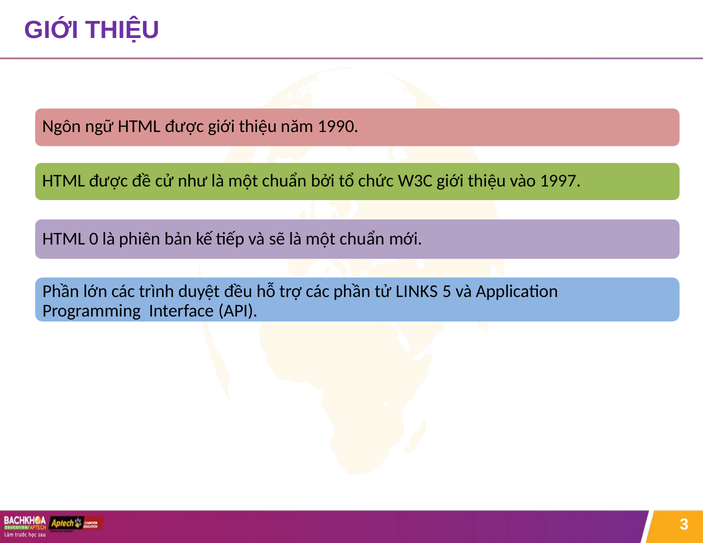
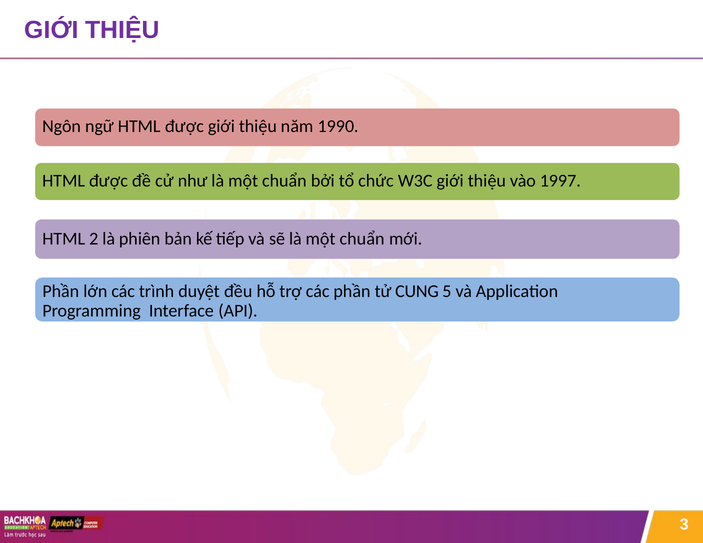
0: 0 -> 2
LINKS: LINKS -> CUNG
